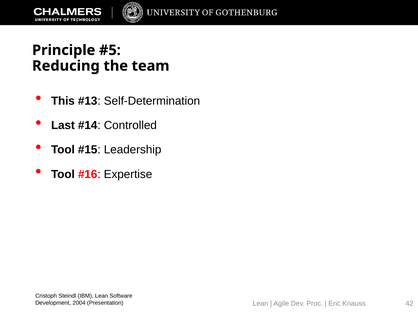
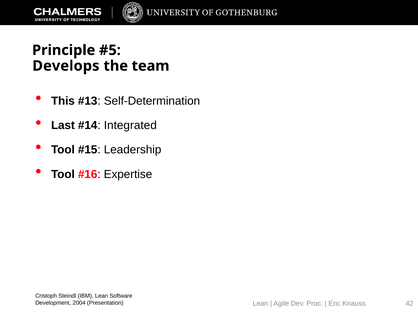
Reducing: Reducing -> Develops
Controlled: Controlled -> Integrated
